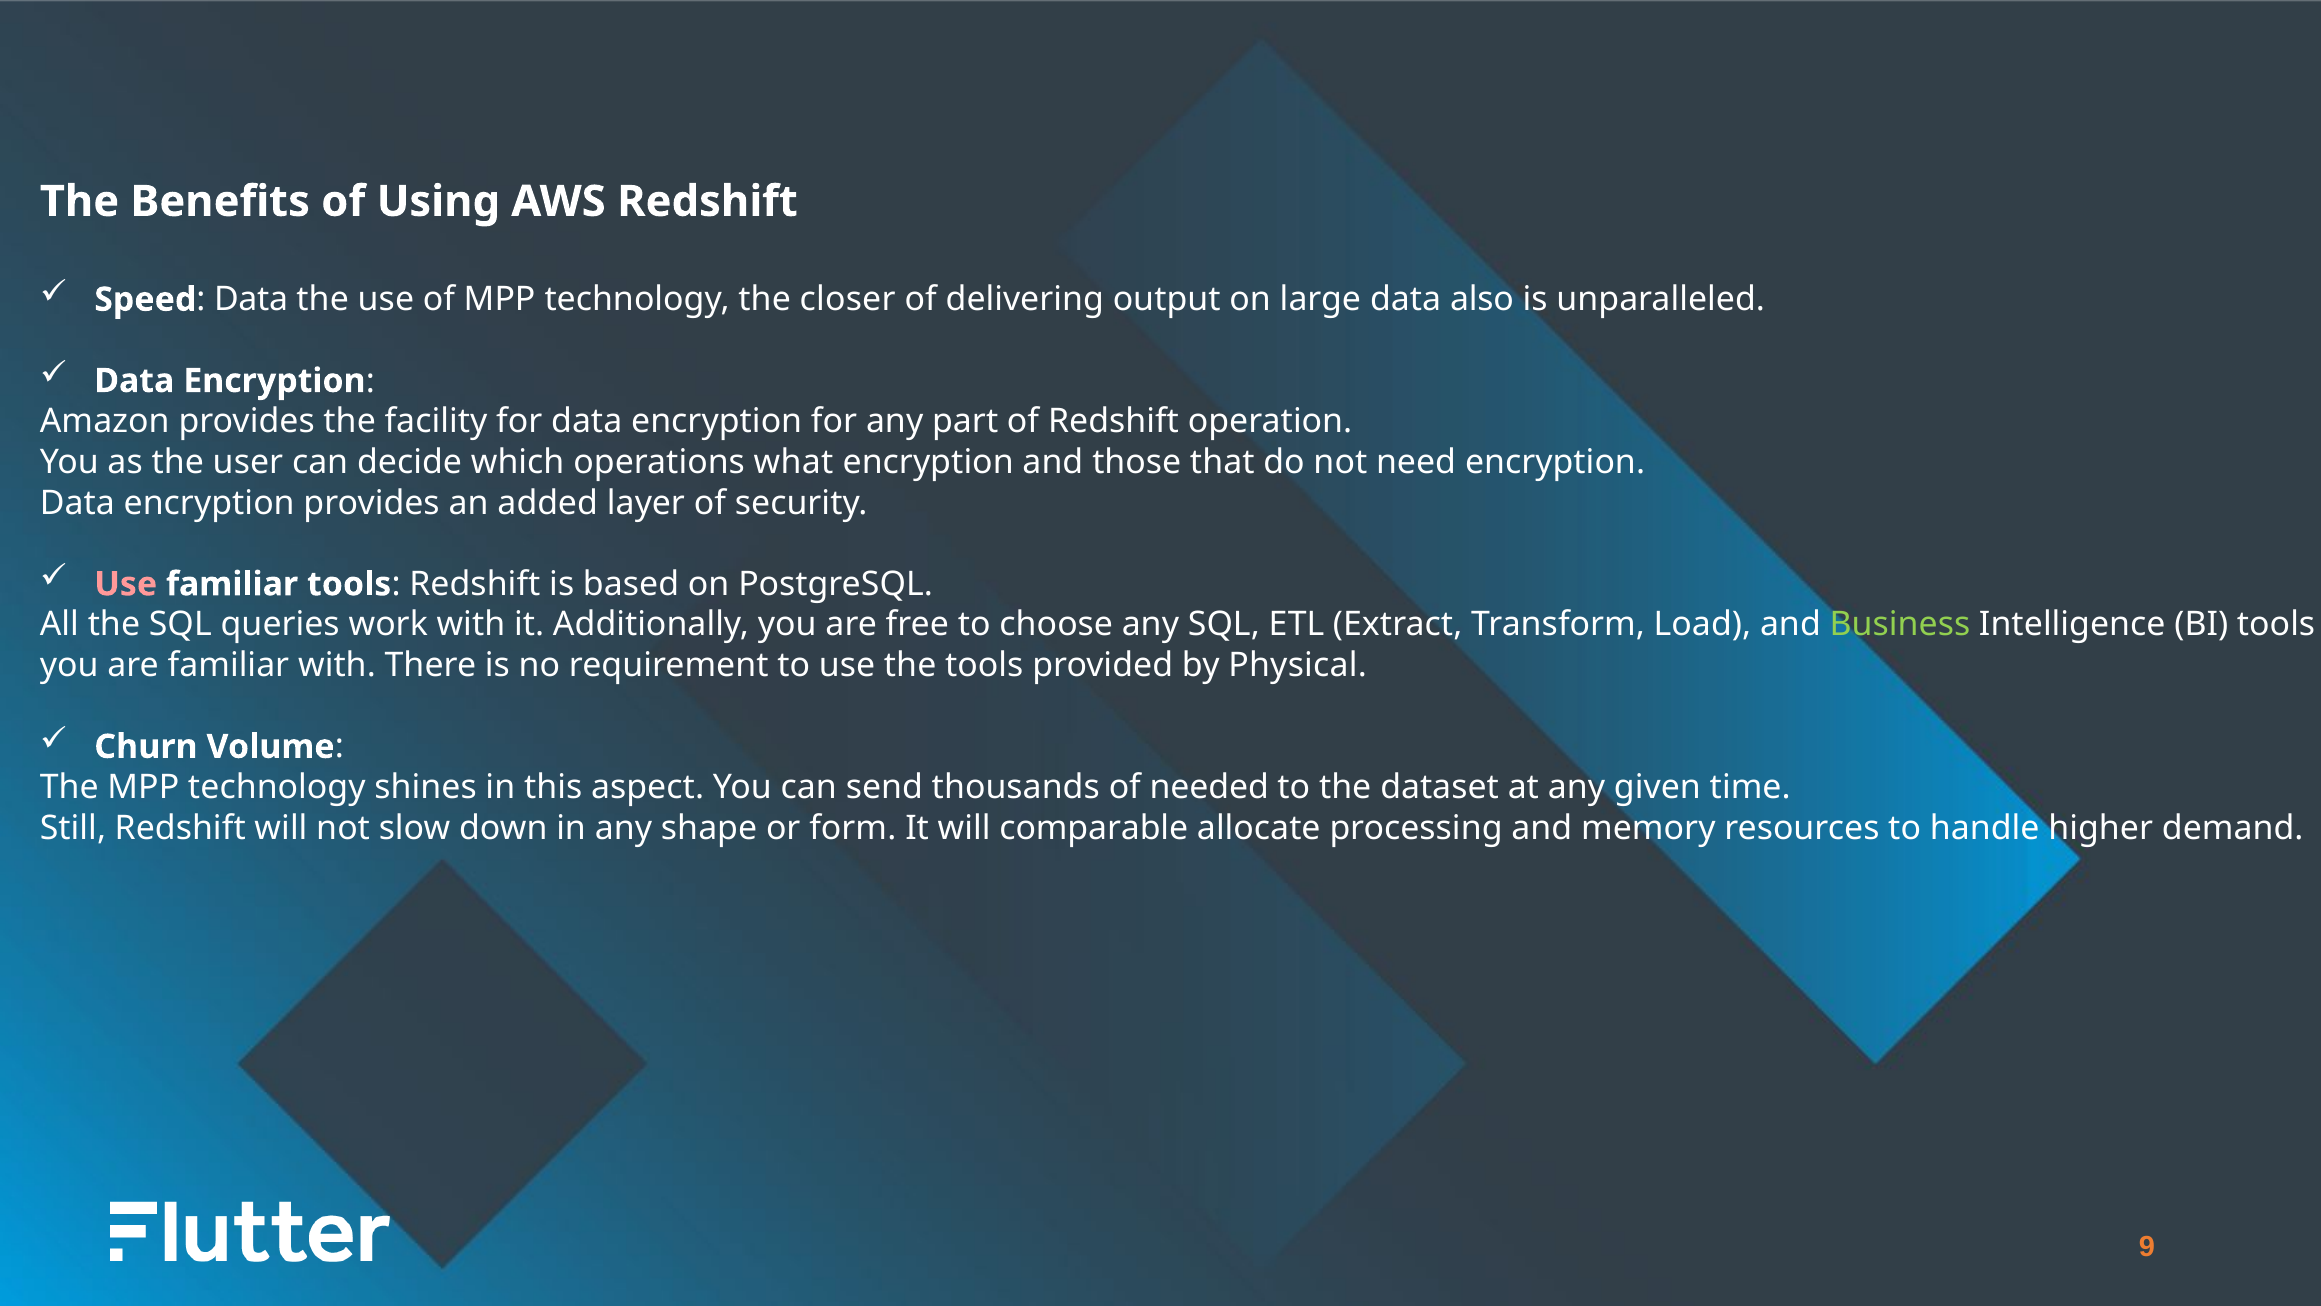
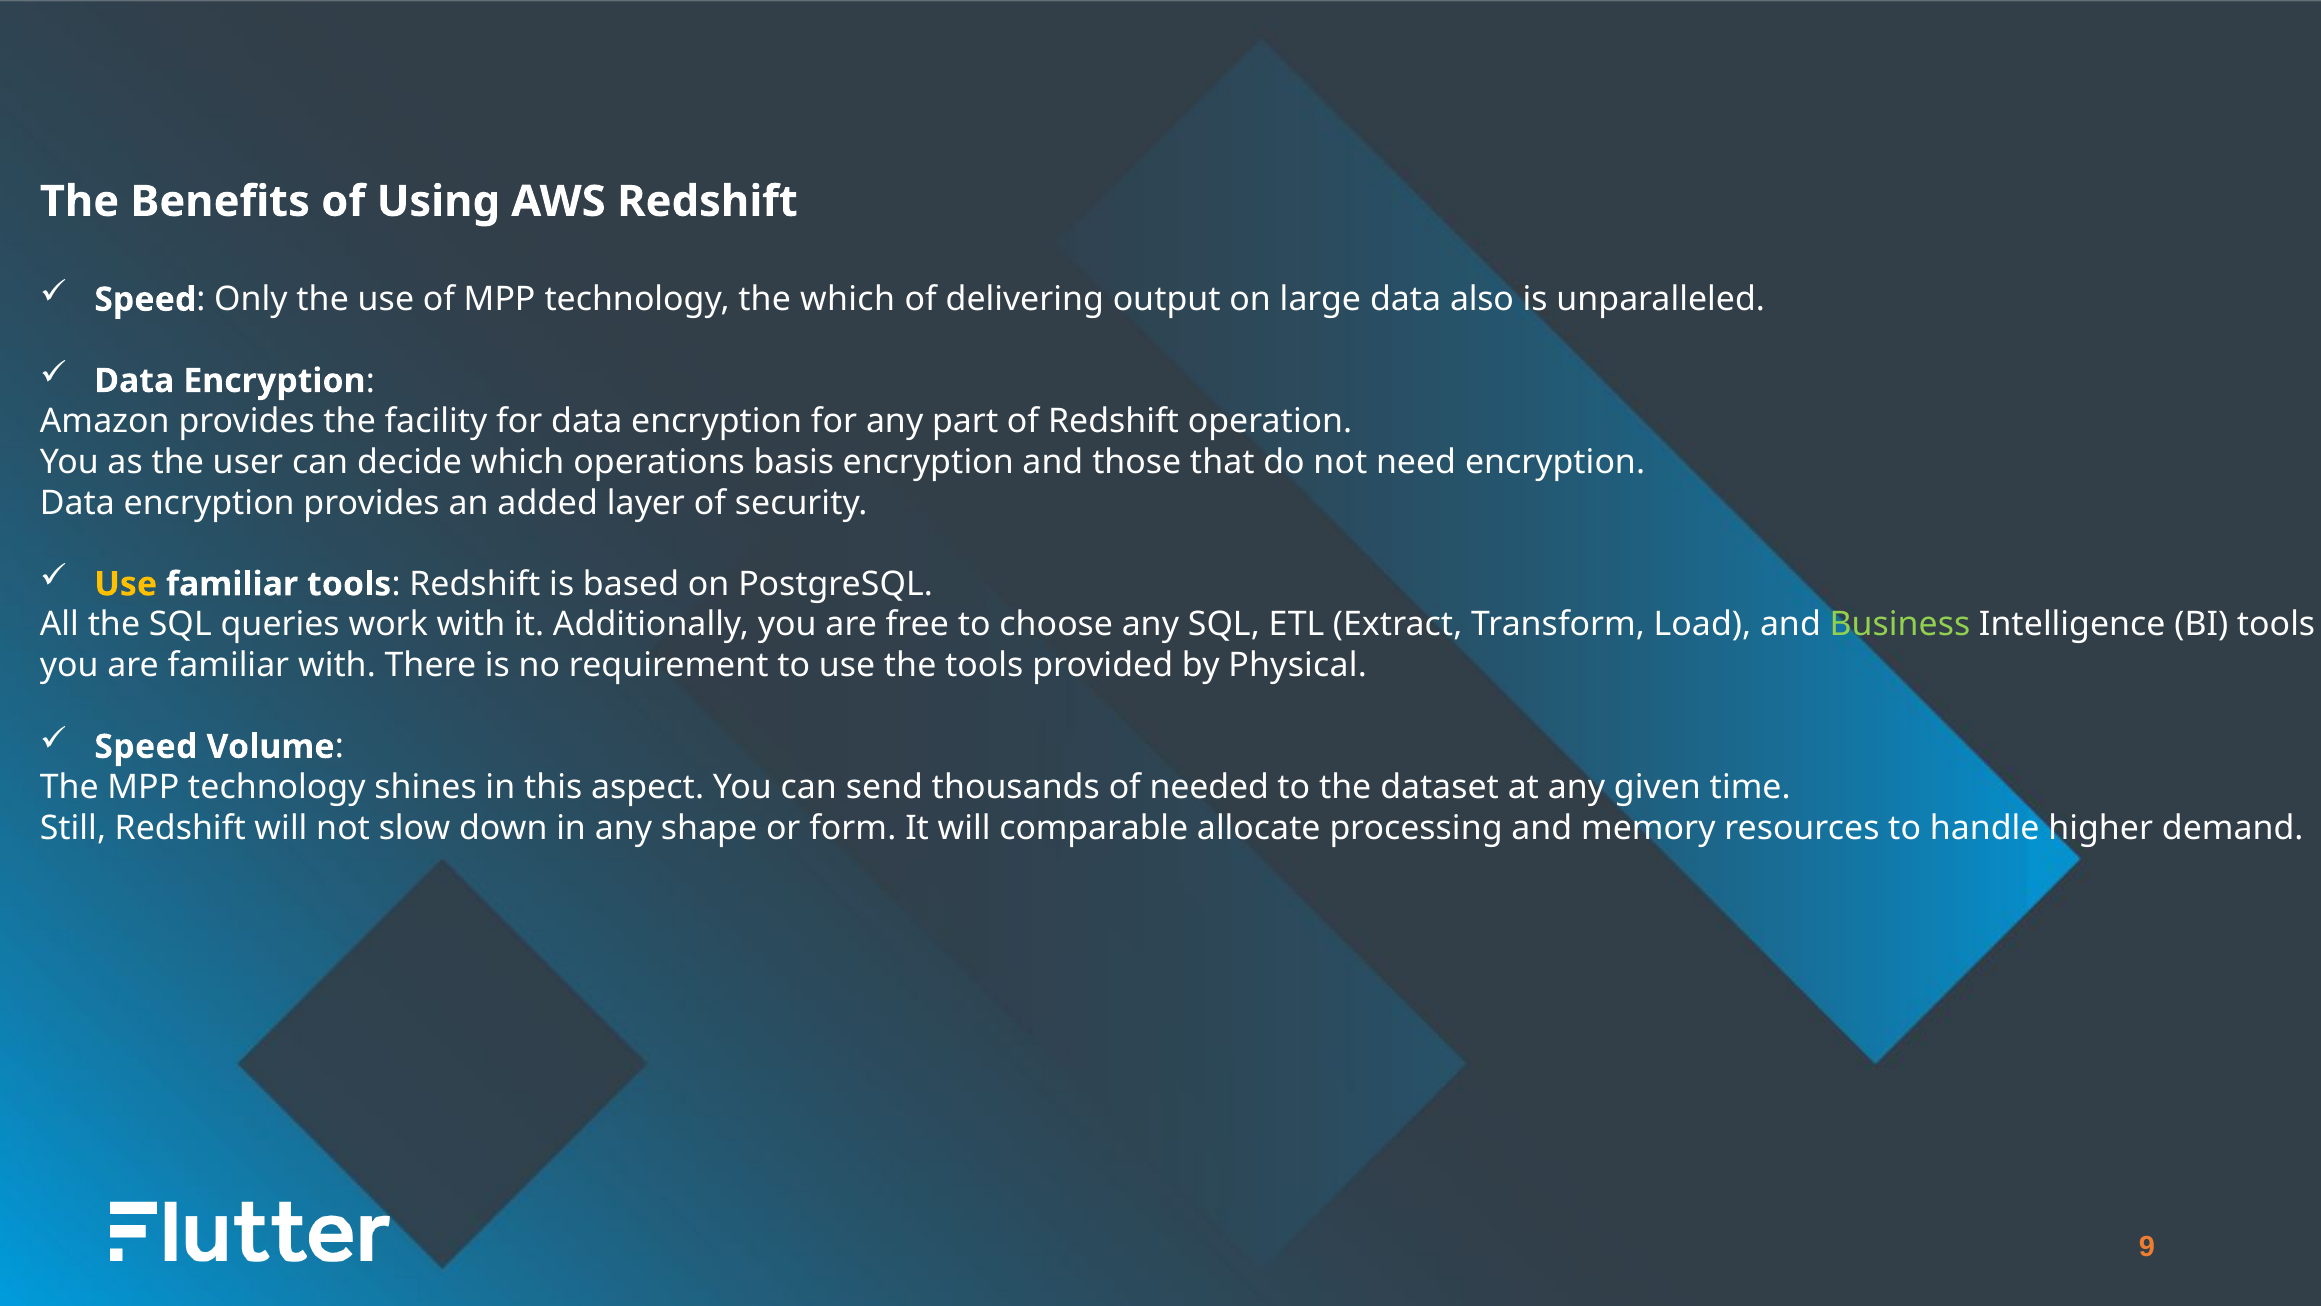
Speed Data: Data -> Only
the closer: closer -> which
what: what -> basis
Use at (126, 584) colour: pink -> yellow
Churn at (146, 747): Churn -> Speed
